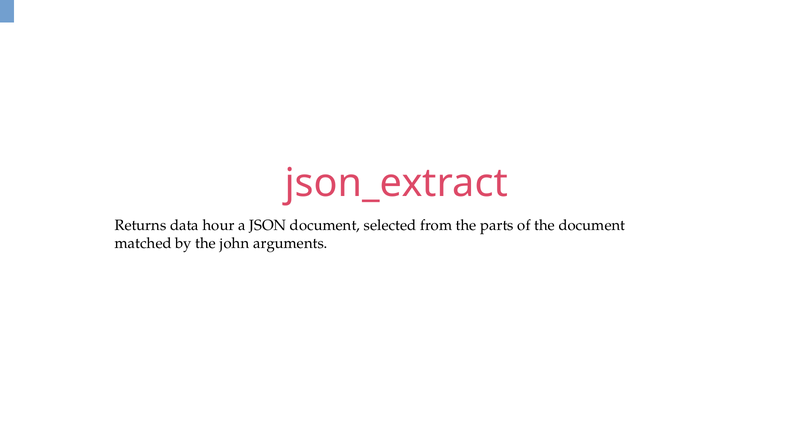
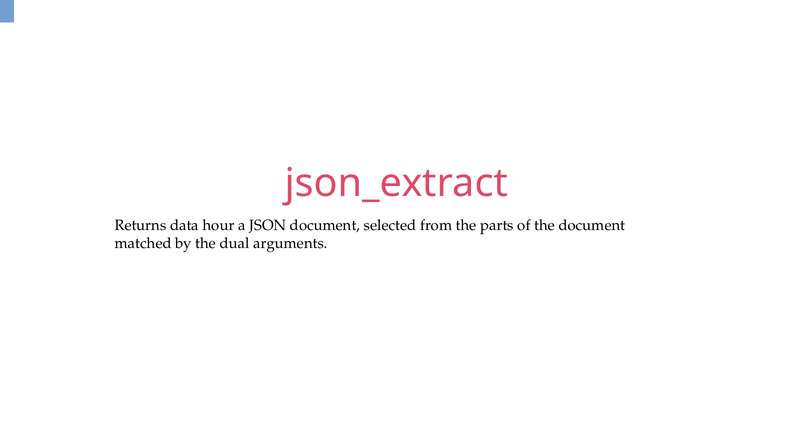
john: john -> dual
